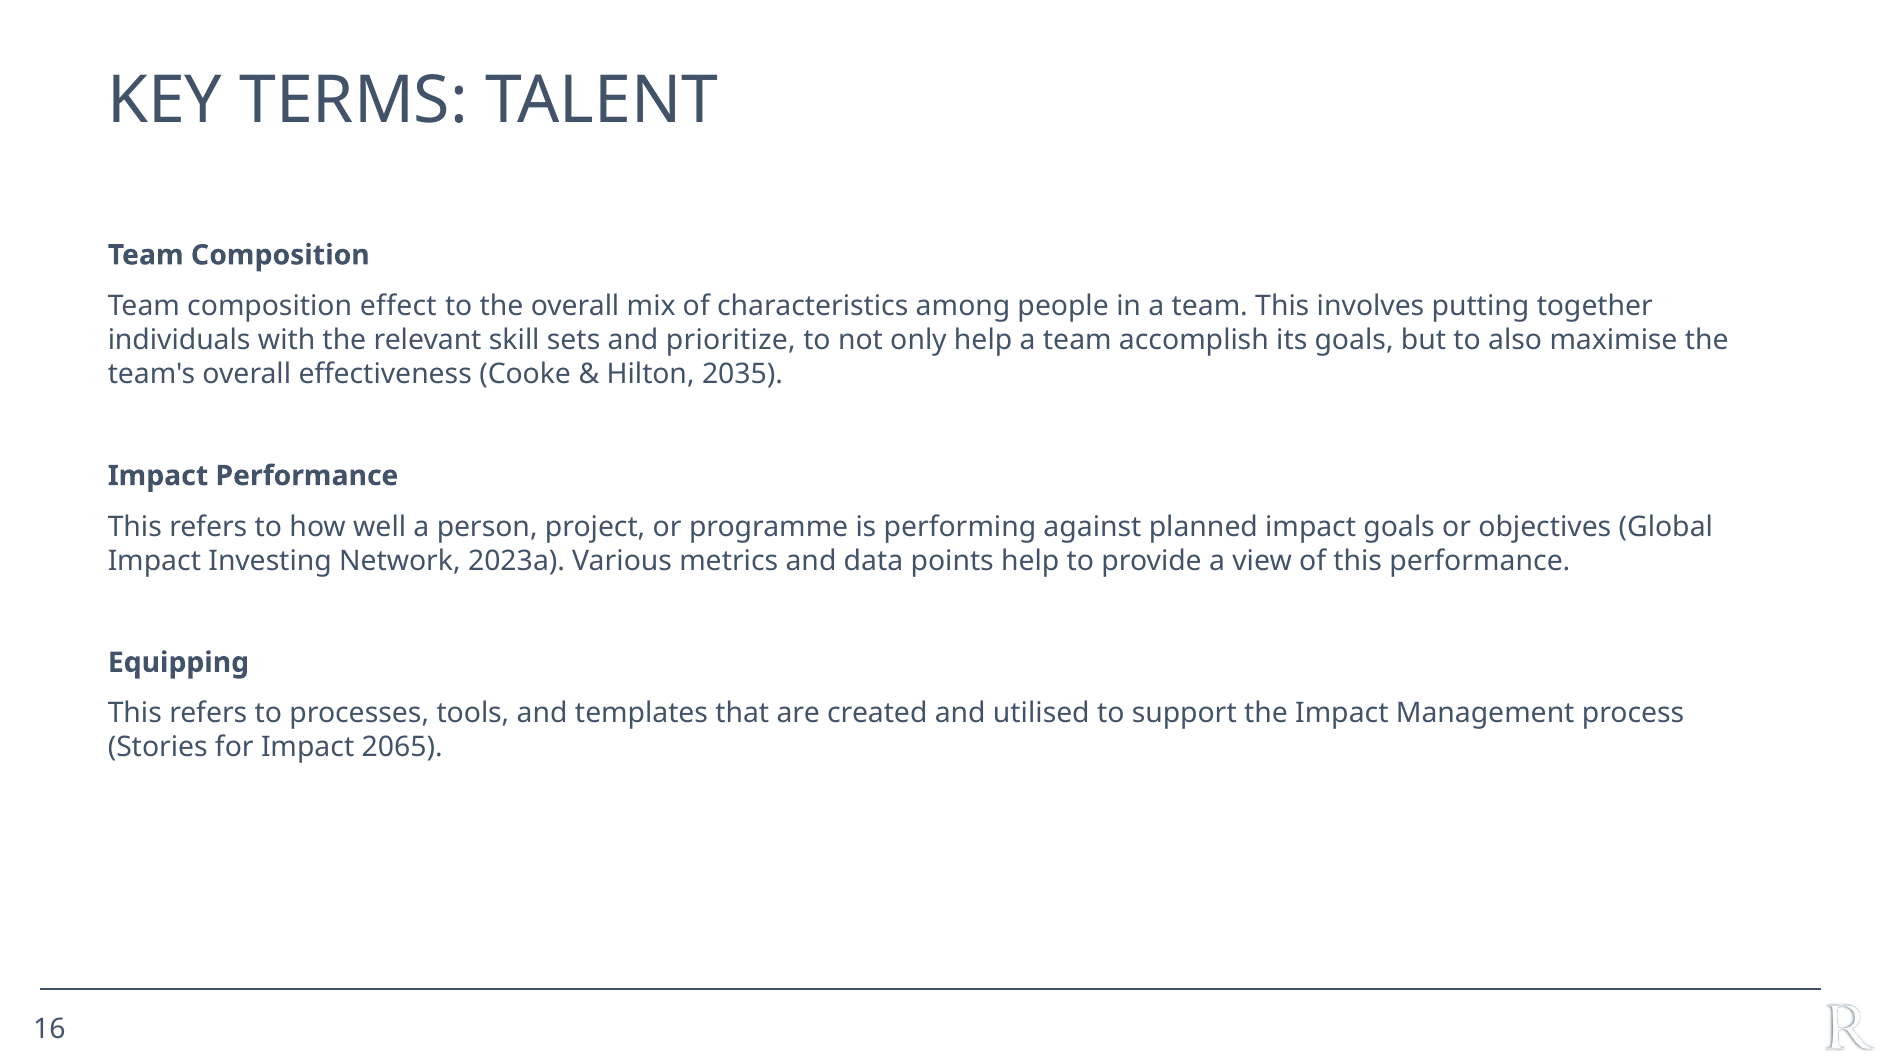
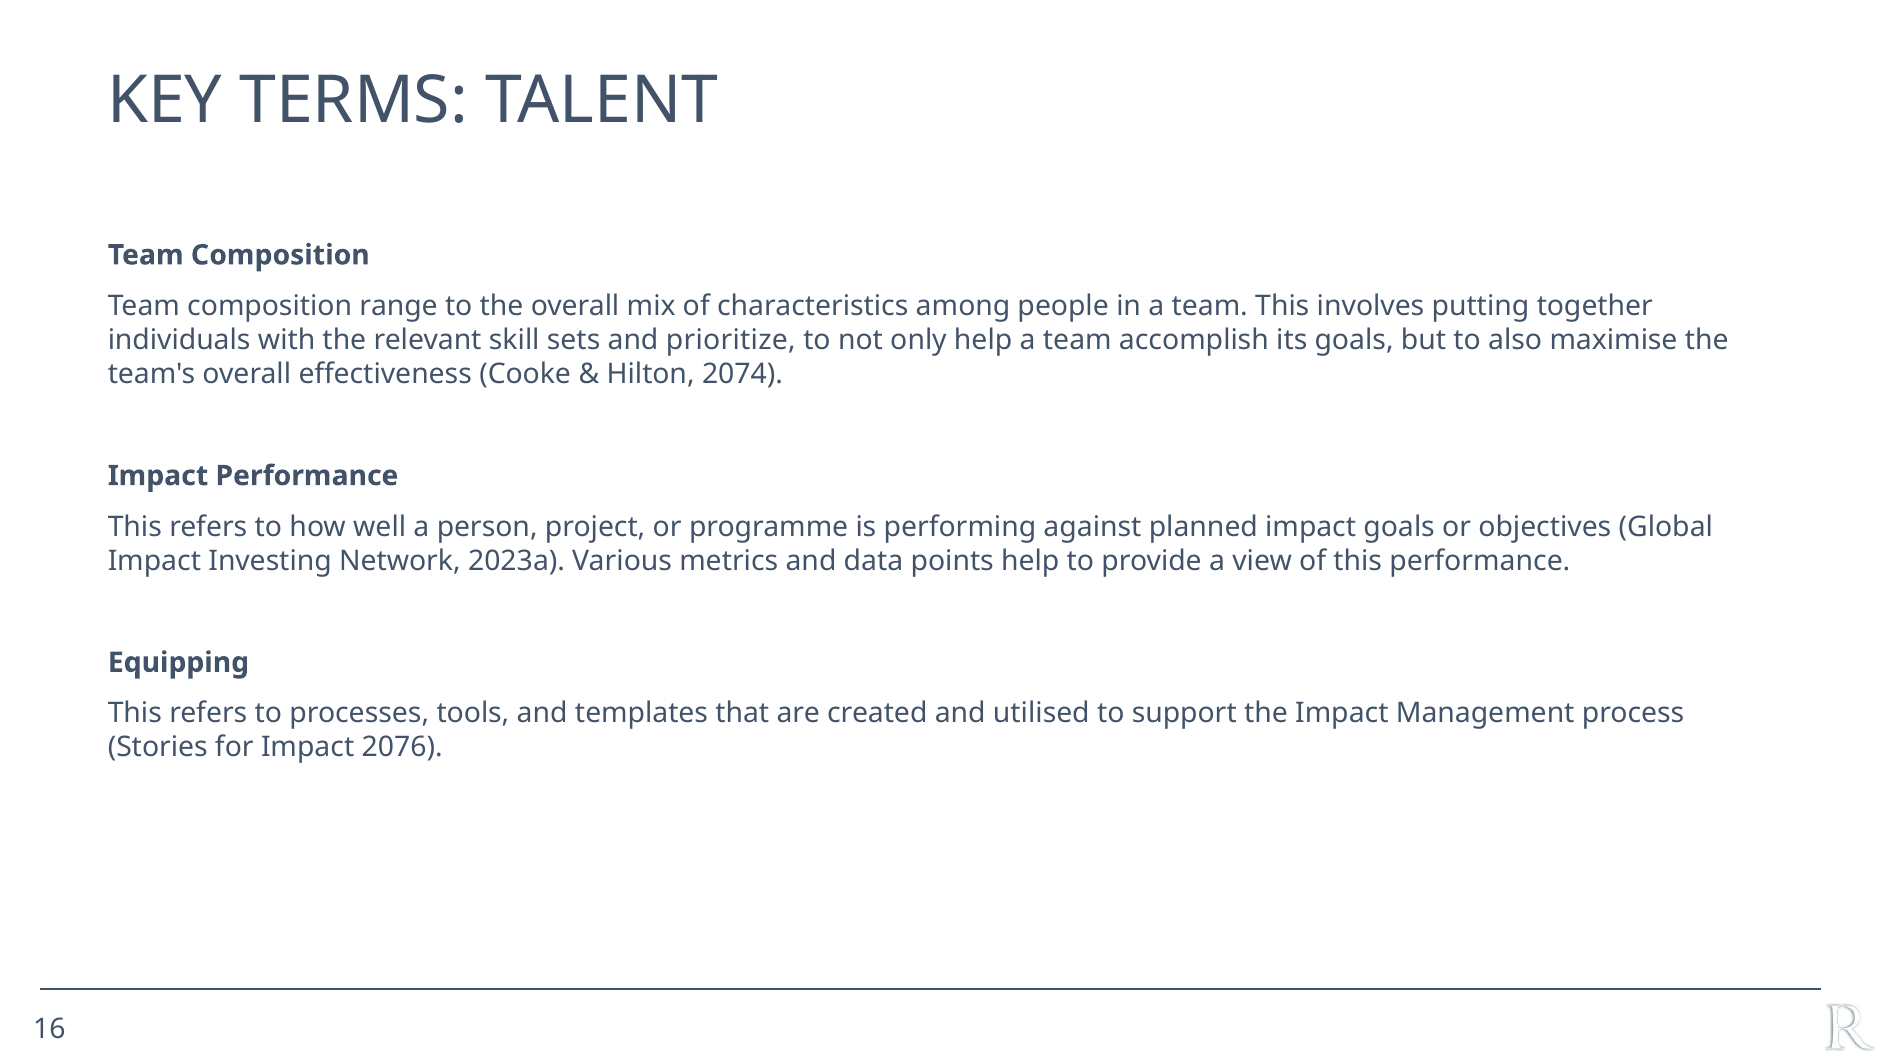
effect: effect -> range
2035: 2035 -> 2074
2065: 2065 -> 2076
